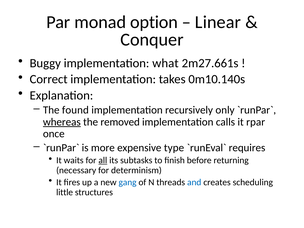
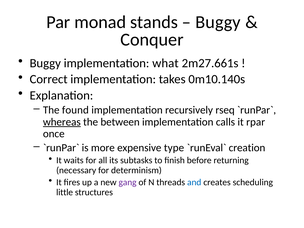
option: option -> stands
Linear at (218, 22): Linear -> Buggy
only: only -> rseq
removed: removed -> between
requires: requires -> creation
all underline: present -> none
gang colour: blue -> purple
